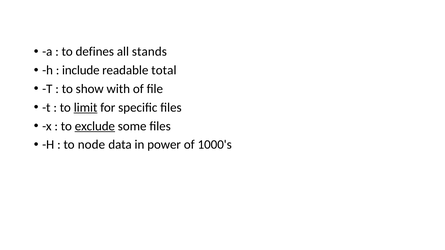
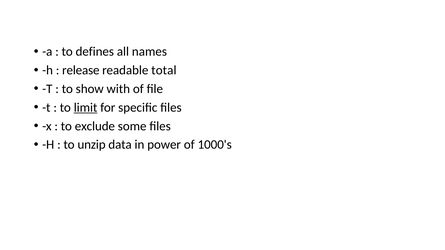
stands: stands -> names
include: include -> release
exclude underline: present -> none
node: node -> unzip
